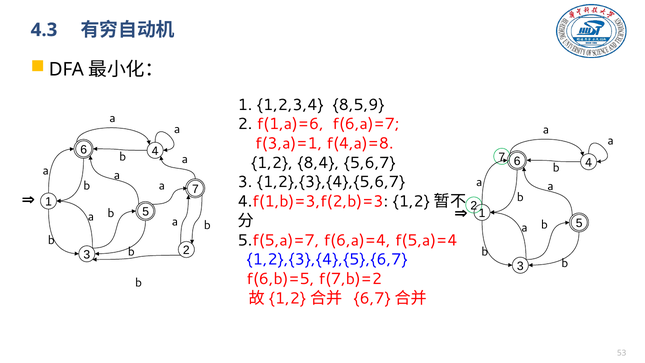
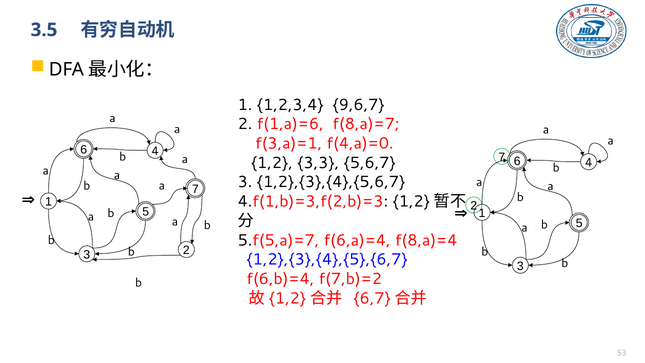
4.3: 4.3 -> 3.5
8,5,9: 8,5,9 -> 9,6,7
f(6,a)=7: f(6,a)=7 -> f(8,a)=7
f(4,a)=8: f(4,a)=8 -> f(4,a)=0
8,4: 8,4 -> 3,3
f(5,a)=4: f(5,a)=4 -> f(8,a)=4
f(6,b)=5: f(6,b)=5 -> f(6,b)=4
